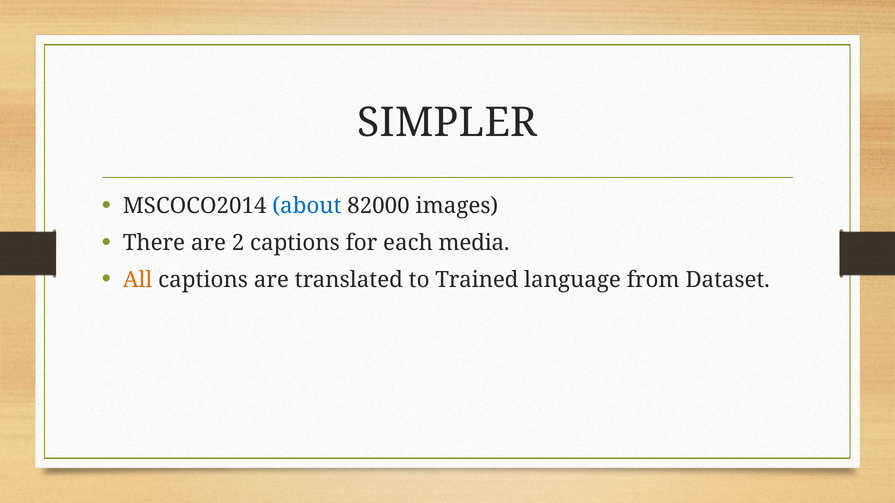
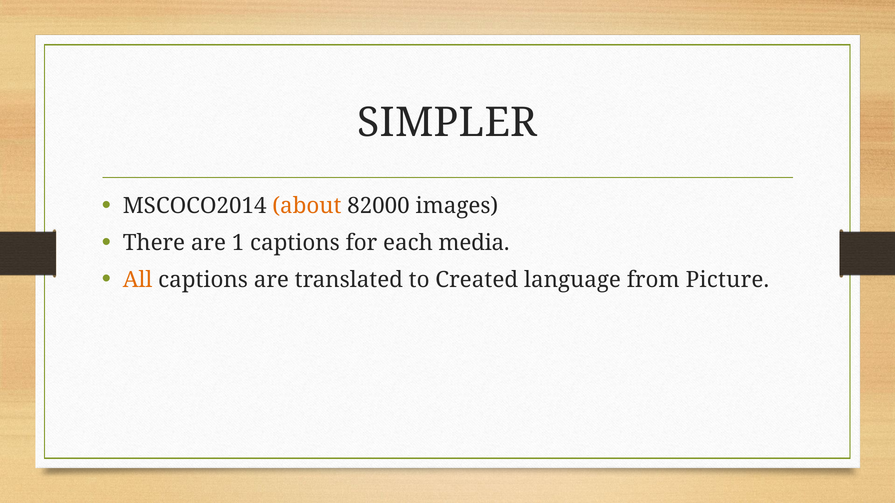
about colour: blue -> orange
2: 2 -> 1
Trained: Trained -> Created
Dataset: Dataset -> Picture
